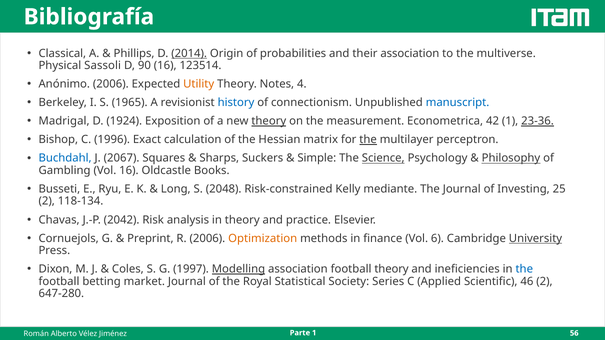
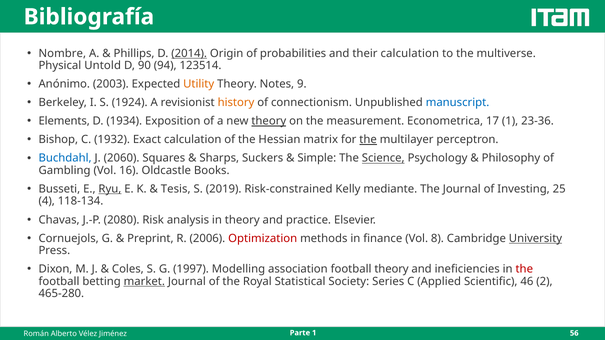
Classical: Classical -> Nombre
their association: association -> calculation
Sassoli: Sassoli -> Untold
90 16: 16 -> 94
Anónimo 2006: 2006 -> 2003
4: 4 -> 9
1965: 1965 -> 1924
history colour: blue -> orange
Madrigal: Madrigal -> Elements
1924: 1924 -> 1934
42: 42 -> 17
23-36 underline: present -> none
1996: 1996 -> 1932
2067: 2067 -> 2060
Philosophy underline: present -> none
Ryu underline: none -> present
Long: Long -> Tesis
2048: 2048 -> 2019
2 at (47, 201): 2 -> 4
2042: 2042 -> 2080
Optimization colour: orange -> red
6: 6 -> 8
Modelling underline: present -> none
the at (524, 269) colour: blue -> red
market underline: none -> present
647-280: 647-280 -> 465-280
